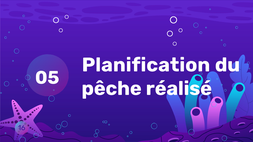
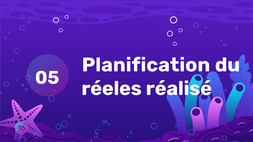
pêche: pêche -> réeles
